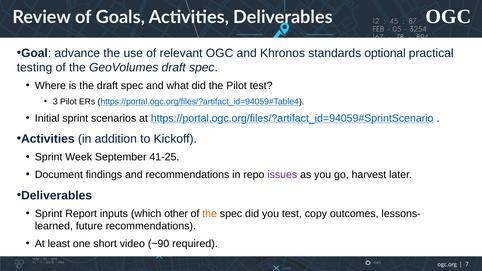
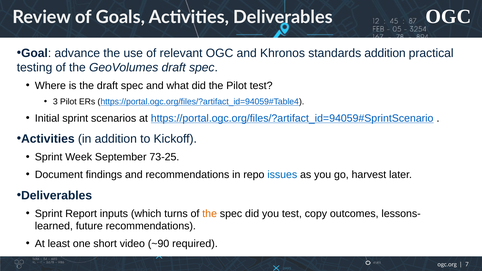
standards optional: optional -> addition
41-25: 41-25 -> 73-25
issues colour: purple -> blue
other: other -> turns
